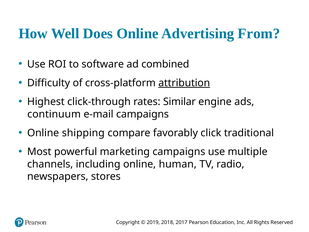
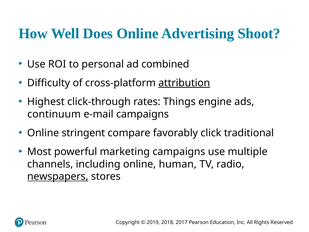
From: From -> Shoot
software: software -> personal
Similar: Similar -> Things
shipping: shipping -> stringent
newspapers underline: none -> present
